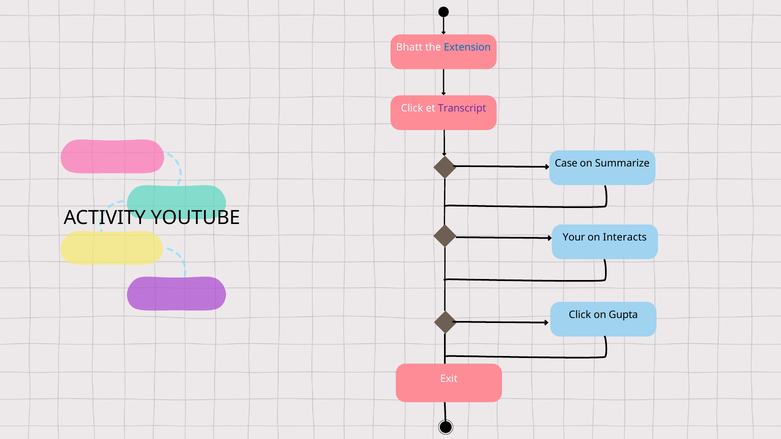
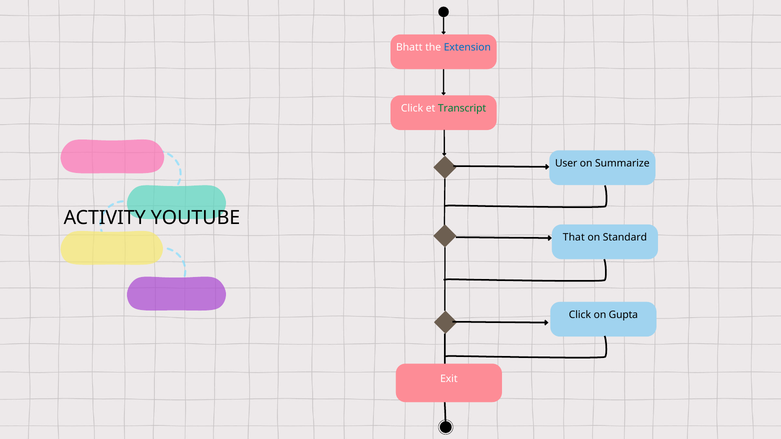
Transcript colour: purple -> green
Case: Case -> User
Your: Your -> That
Interacts: Interacts -> Standard
